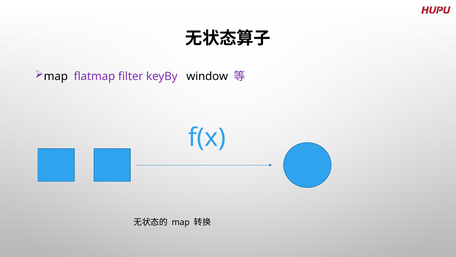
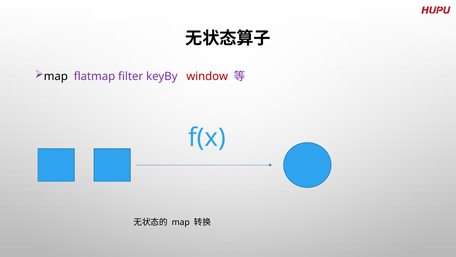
window colour: black -> red
